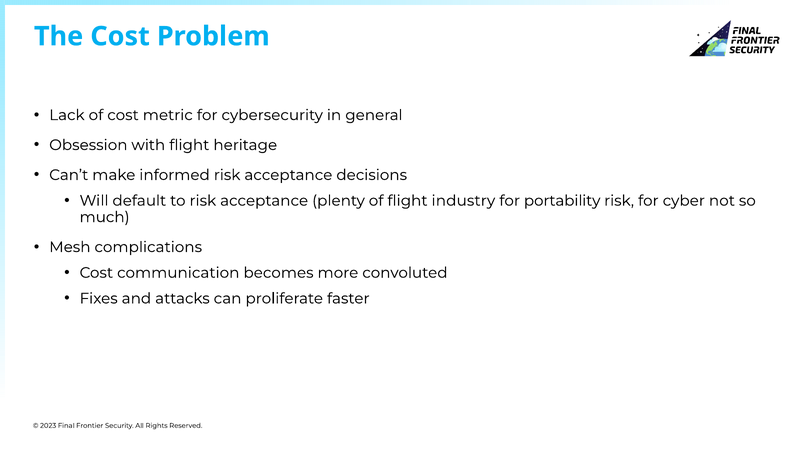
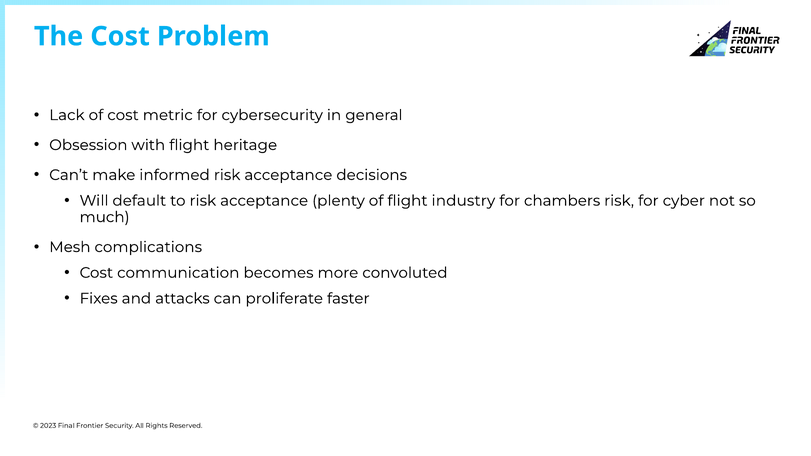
portability: portability -> chambers
